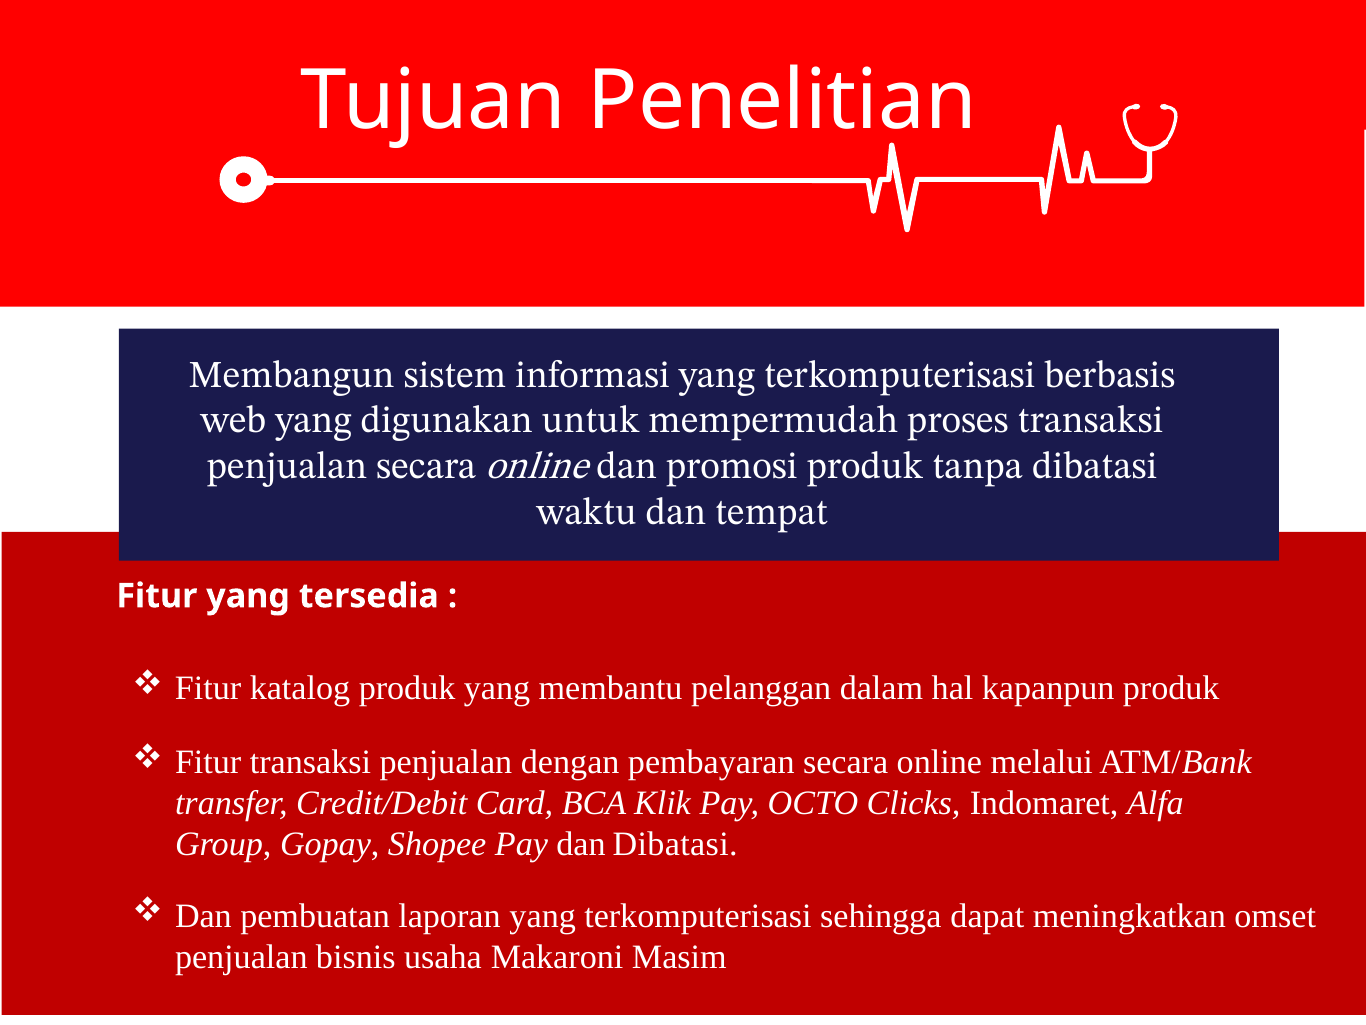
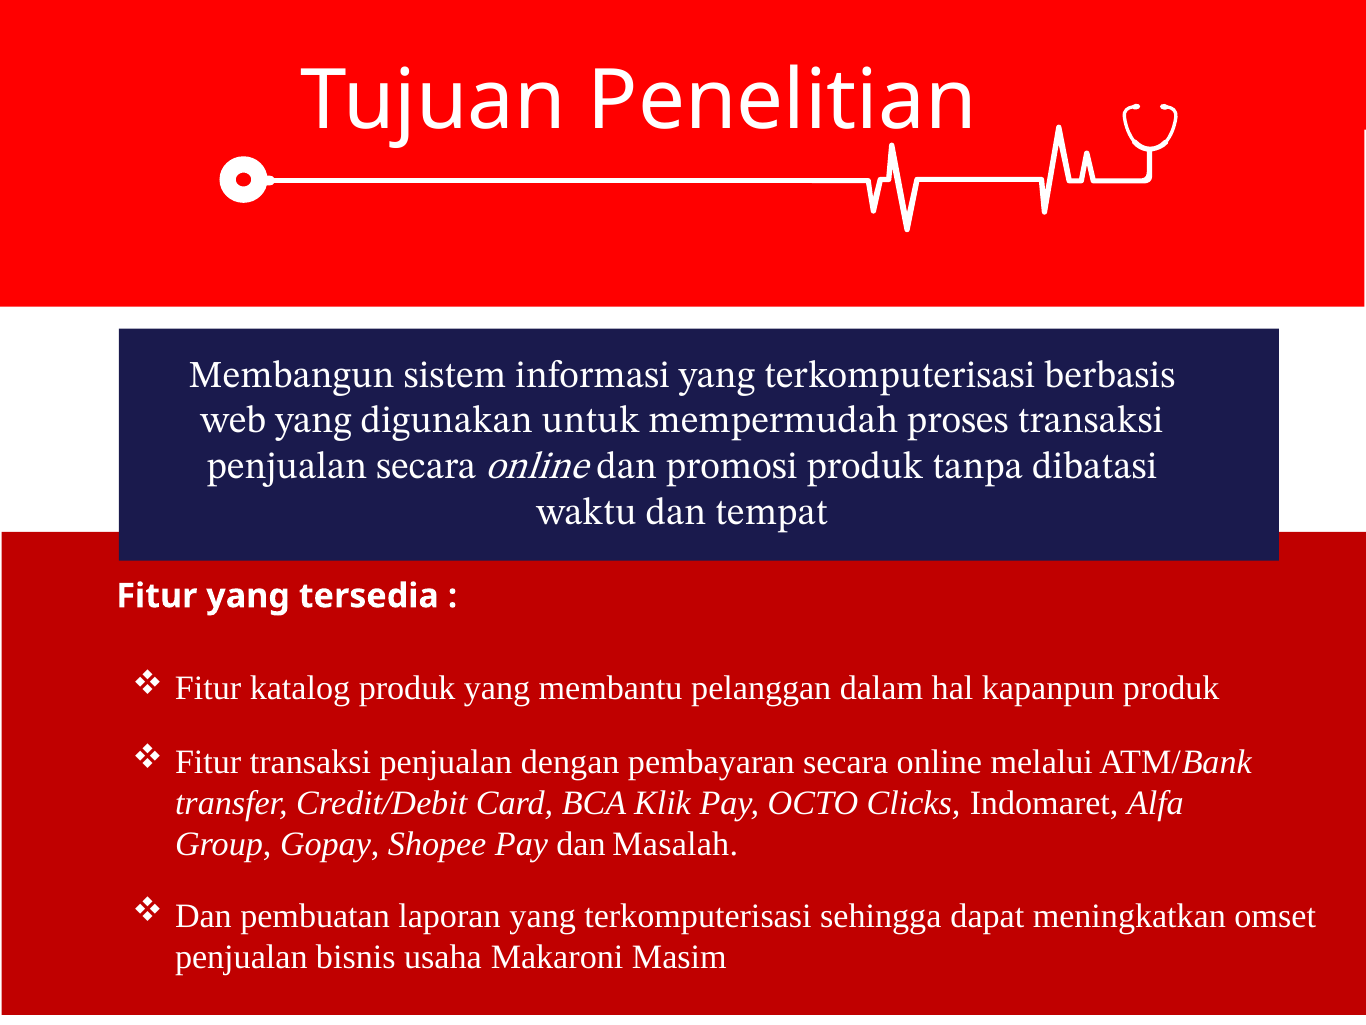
dan Dibatasi: Dibatasi -> Masalah
